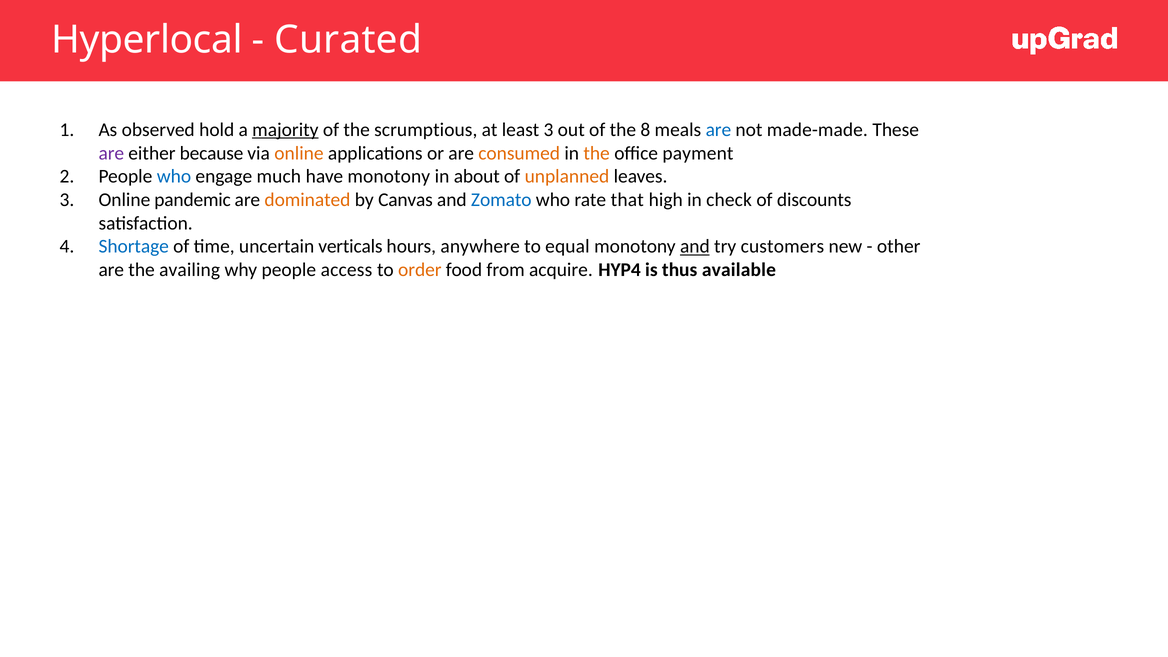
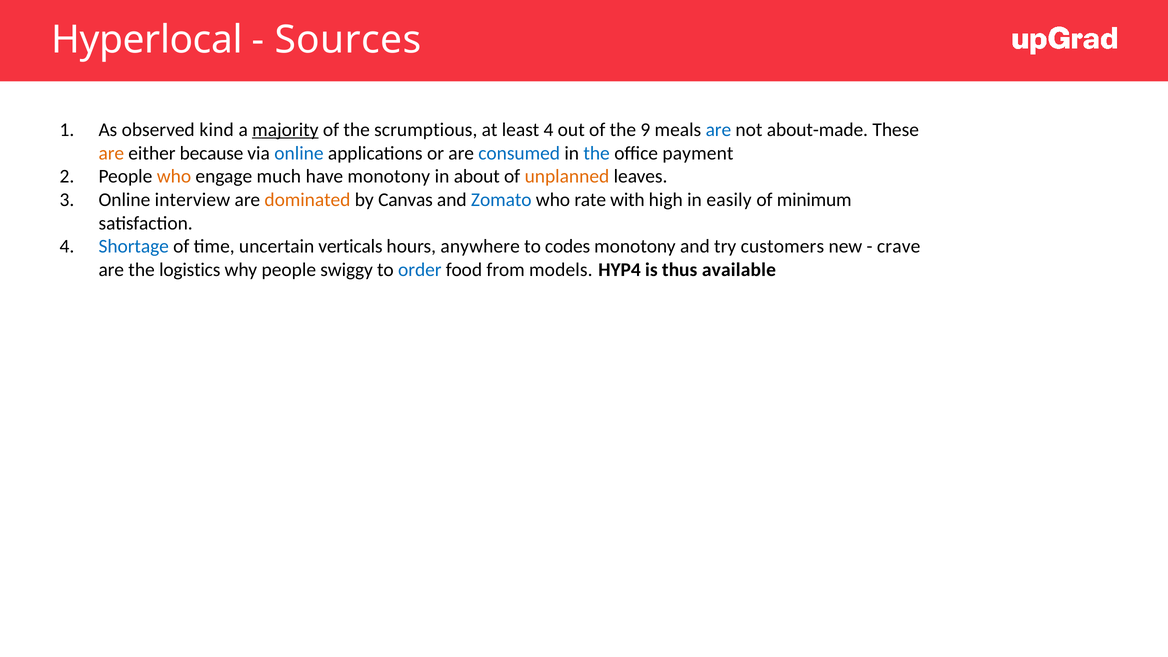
Curated: Curated -> Sources
hold: hold -> kind
least 3: 3 -> 4
8: 8 -> 9
made-made: made-made -> about-made
are at (111, 153) colour: purple -> orange
online at (299, 153) colour: orange -> blue
consumed colour: orange -> blue
the at (597, 153) colour: orange -> blue
who at (174, 176) colour: blue -> orange
pandemic: pandemic -> interview
that: that -> with
check: check -> easily
discounts: discounts -> minimum
equal: equal -> codes
and at (695, 247) underline: present -> none
other: other -> crave
availing: availing -> logistics
access: access -> swiggy
order colour: orange -> blue
acquire: acquire -> models
